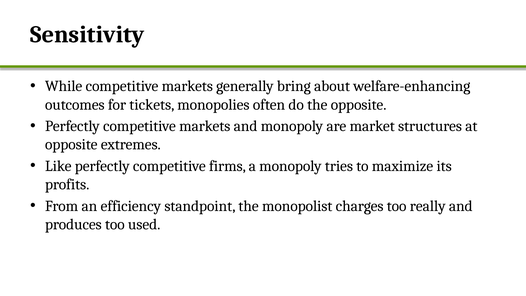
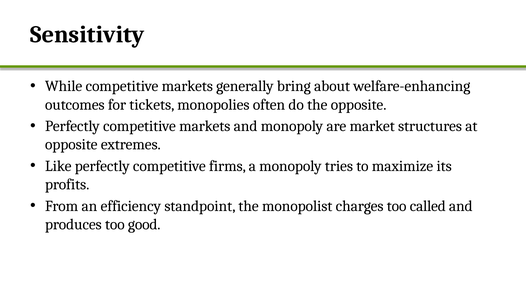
really: really -> called
used: used -> good
